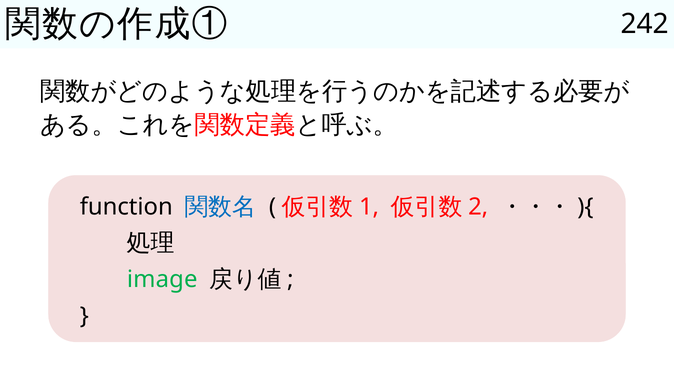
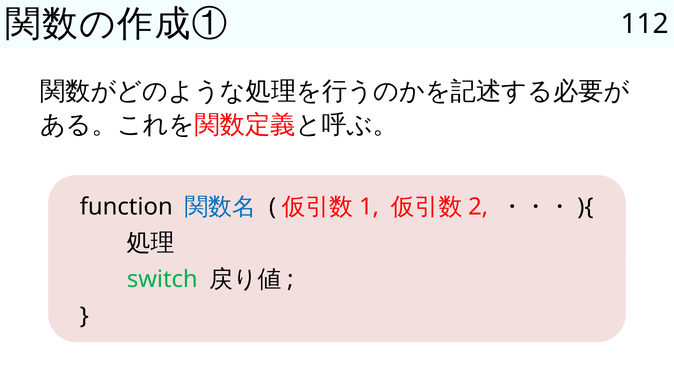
242: 242 -> 112
image: image -> switch
